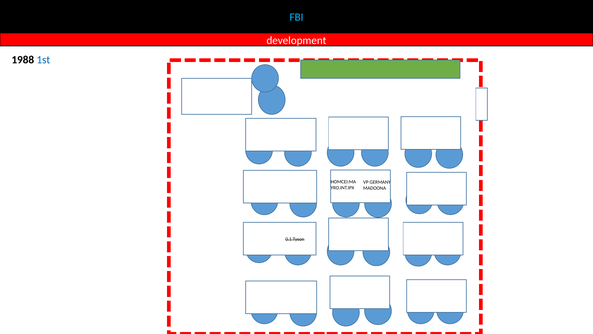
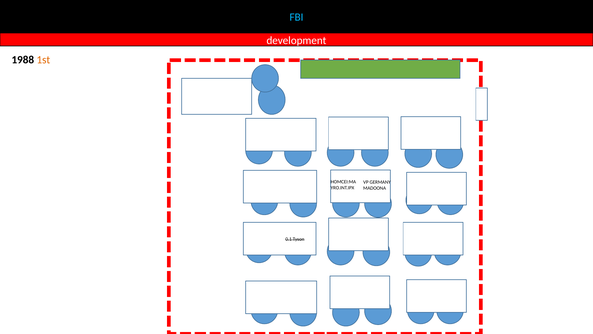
1st colour: blue -> orange
